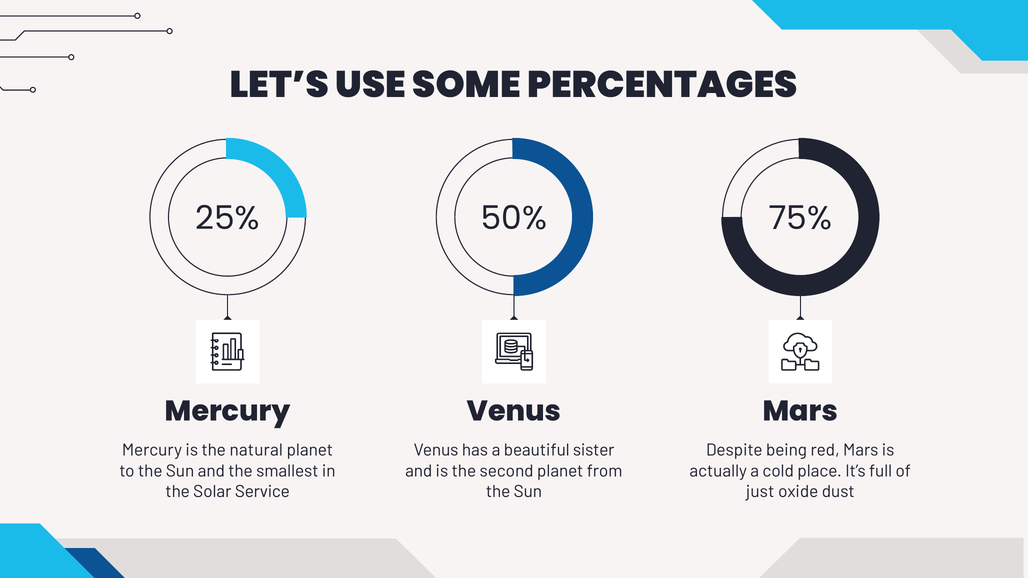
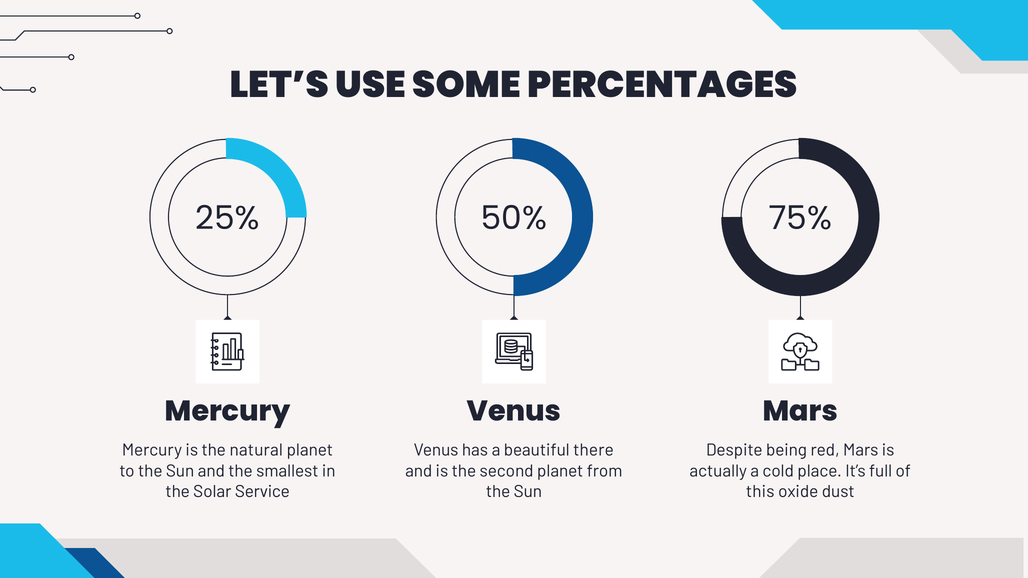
sister: sister -> there
just: just -> this
